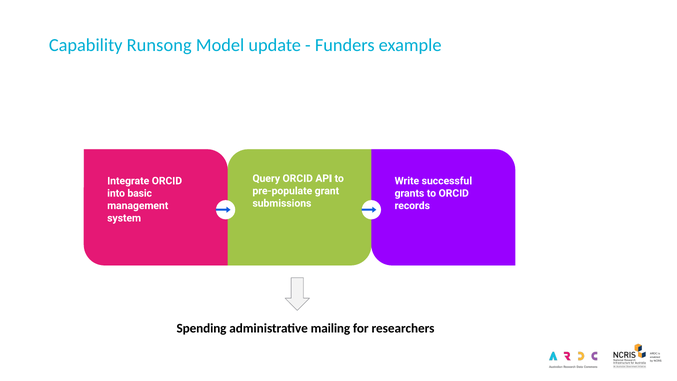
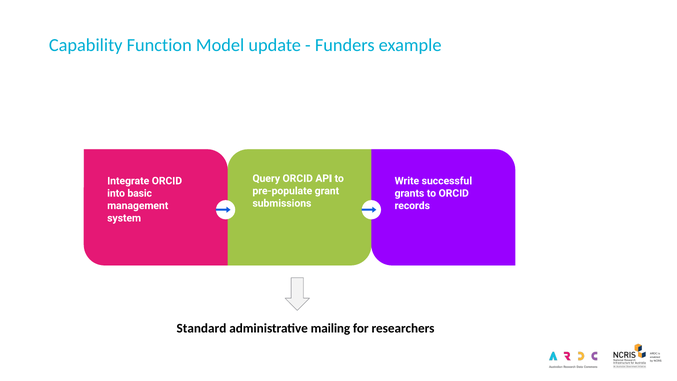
Runsong: Runsong -> Function
Spending: Spending -> Standard
